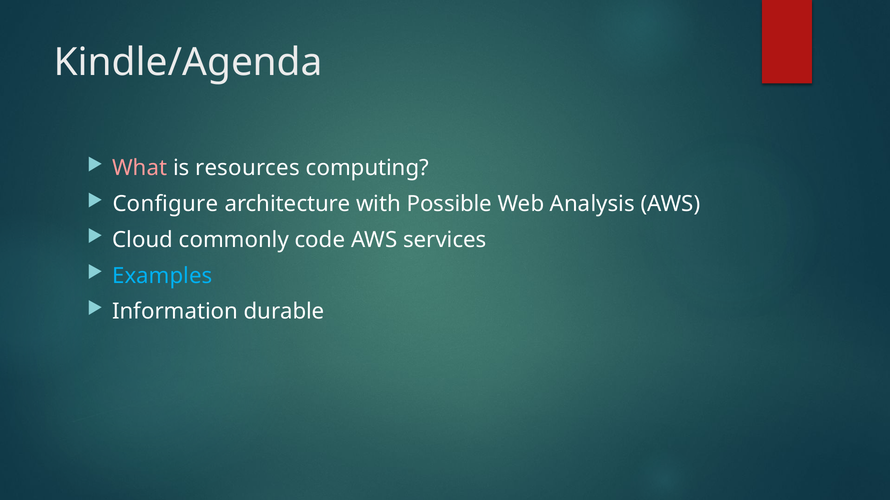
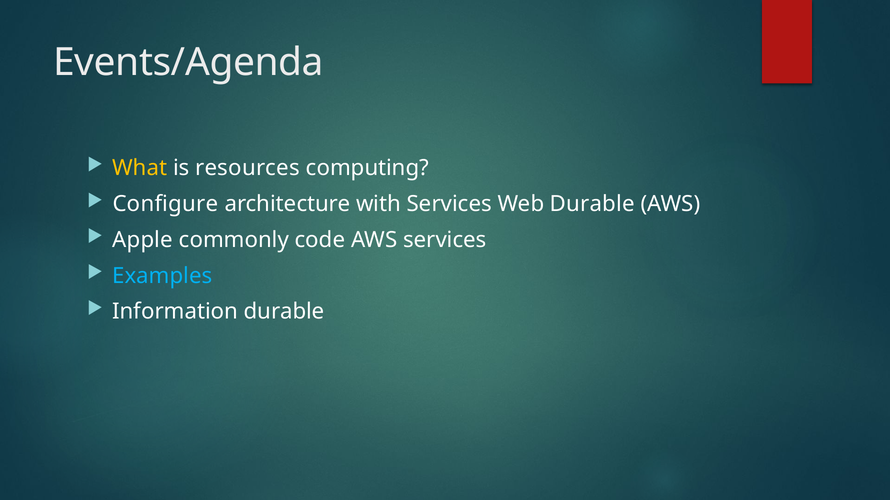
Kindle/Agenda: Kindle/Agenda -> Events/Agenda
What colour: pink -> yellow
with Possible: Possible -> Services
Web Analysis: Analysis -> Durable
Cloud: Cloud -> Apple
